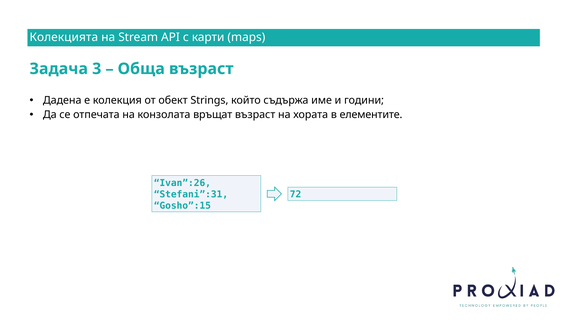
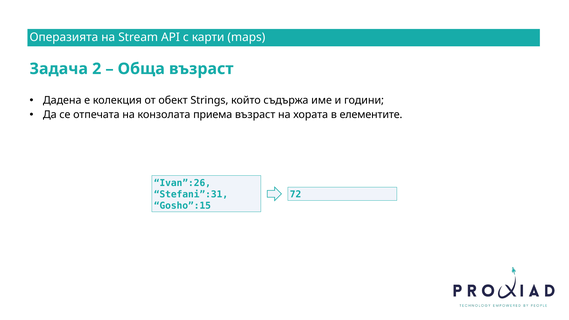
Колекцията: Колекцията -> Операзията
3: 3 -> 2
връщат: връщат -> приема
